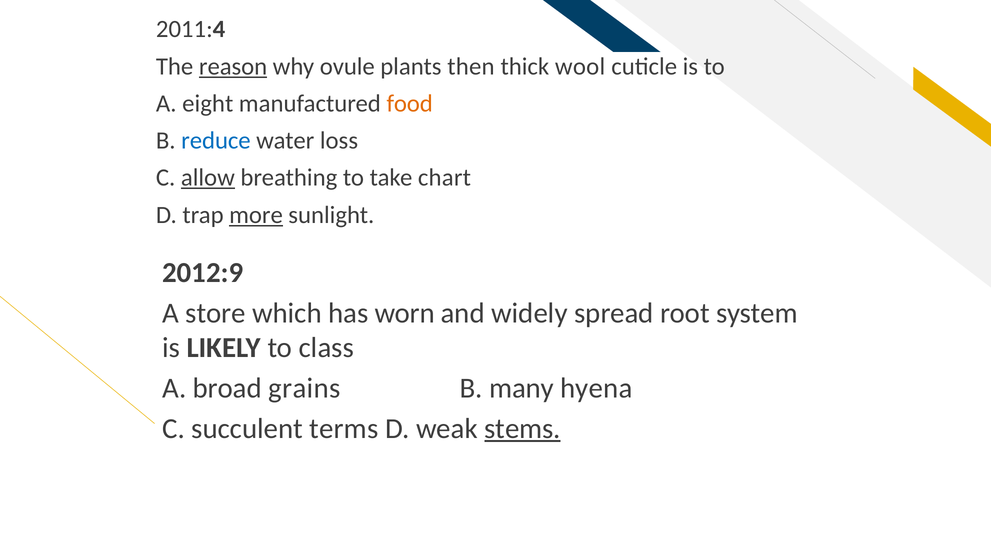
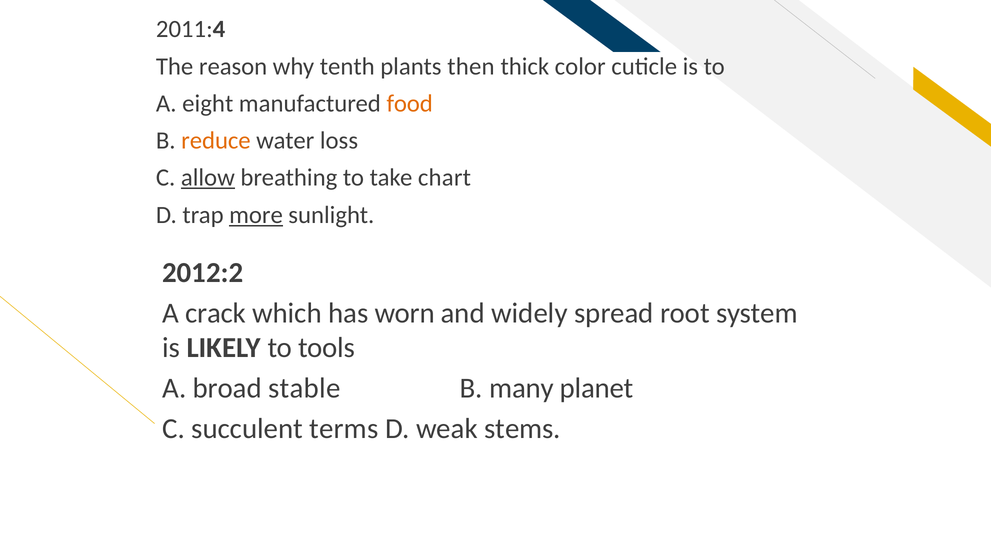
reason underline: present -> none
ovule: ovule -> tenth
wool: wool -> color
reduce colour: blue -> orange
2012:9: 2012:9 -> 2012:2
store: store -> crack
class: class -> tools
grains: grains -> stable
hyena: hyena -> planet
stems underline: present -> none
